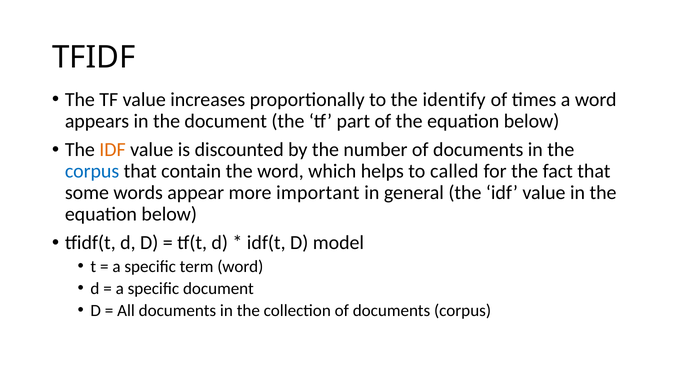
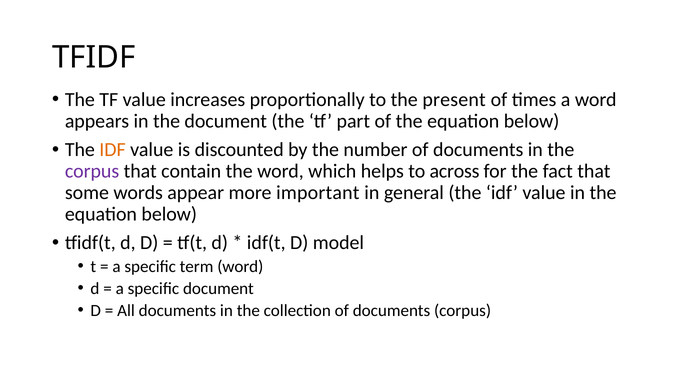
identify: identify -> present
corpus at (92, 171) colour: blue -> purple
called: called -> across
